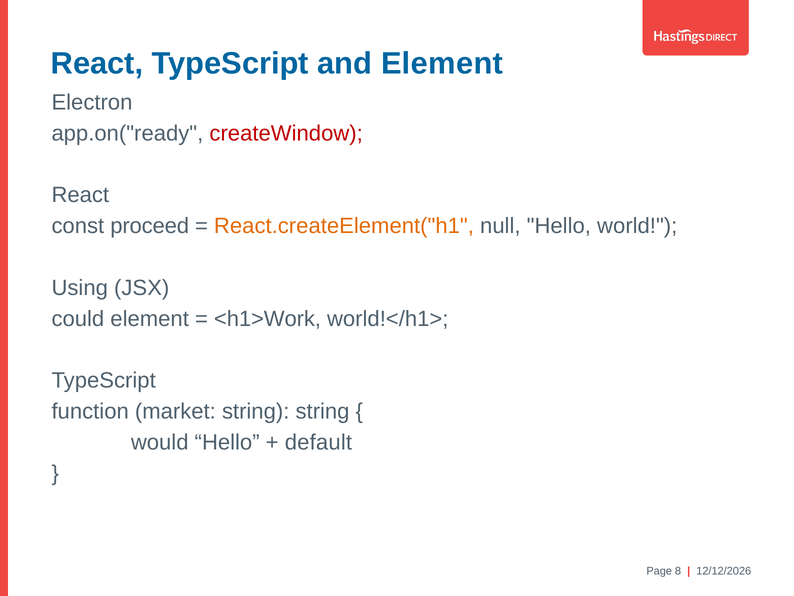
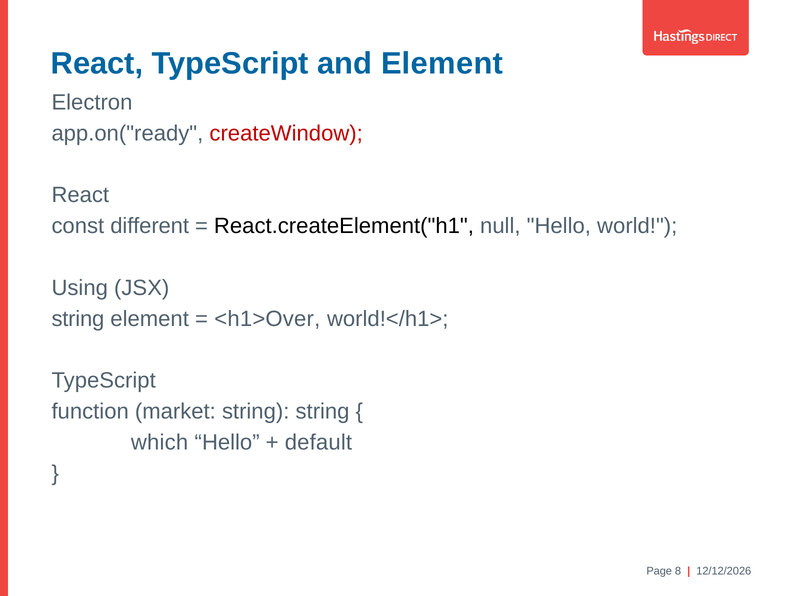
proceed: proceed -> different
React.createElement("h1 colour: orange -> black
could at (78, 319): could -> string
<h1>Work: <h1>Work -> <h1>Over
would: would -> which
